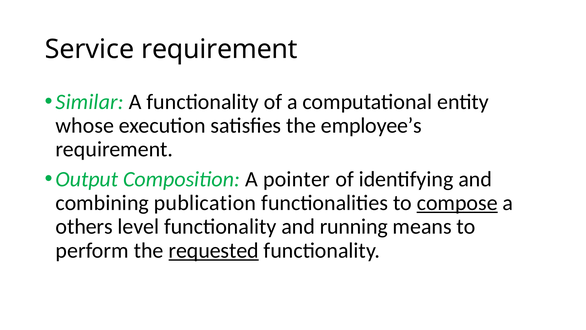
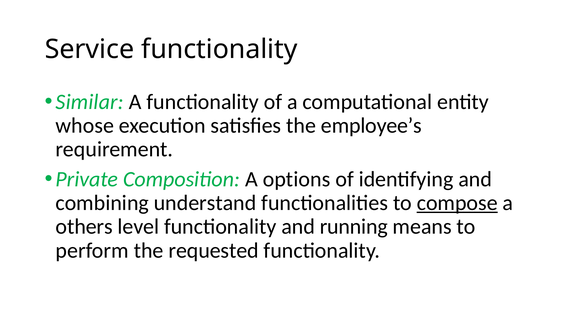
Service requirement: requirement -> functionality
Output: Output -> Private
pointer: pointer -> options
publication: publication -> understand
requested underline: present -> none
